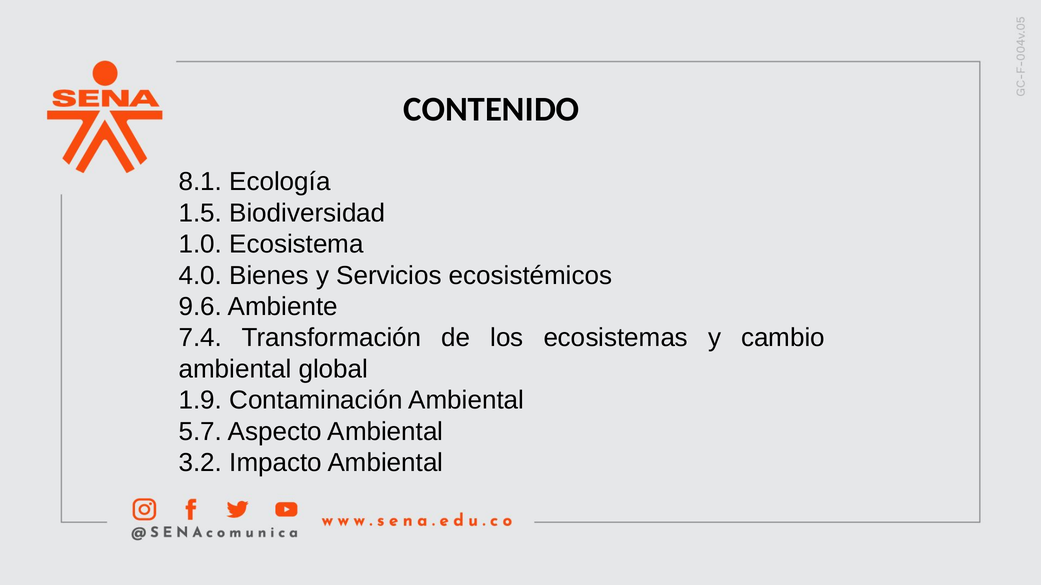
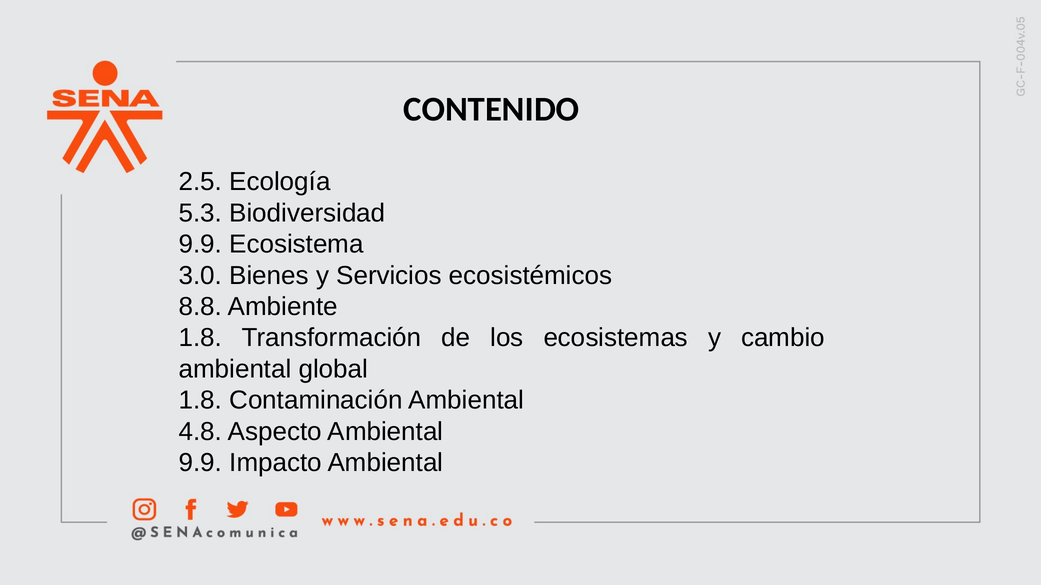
8.1: 8.1 -> 2.5
1.5: 1.5 -> 5.3
1.0 at (200, 244): 1.0 -> 9.9
4.0: 4.0 -> 3.0
9.6: 9.6 -> 8.8
7.4 at (200, 338): 7.4 -> 1.8
1.9 at (200, 401): 1.9 -> 1.8
5.7: 5.7 -> 4.8
3.2 at (200, 463): 3.2 -> 9.9
